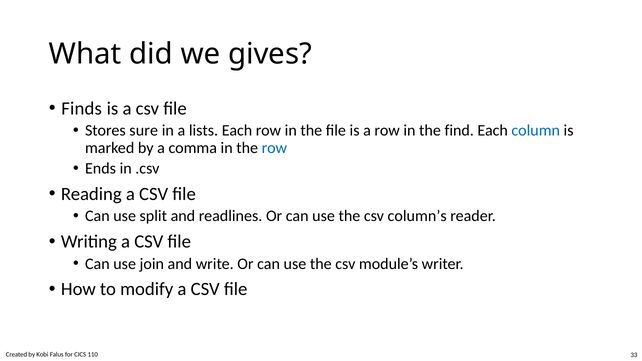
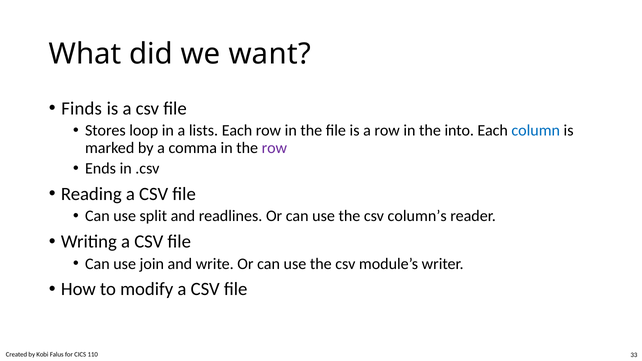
gives: gives -> want
sure: sure -> loop
find: find -> into
row at (274, 148) colour: blue -> purple
